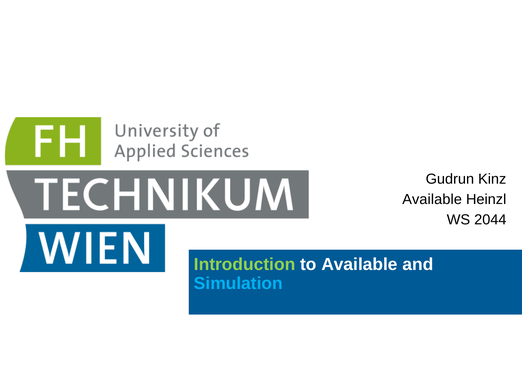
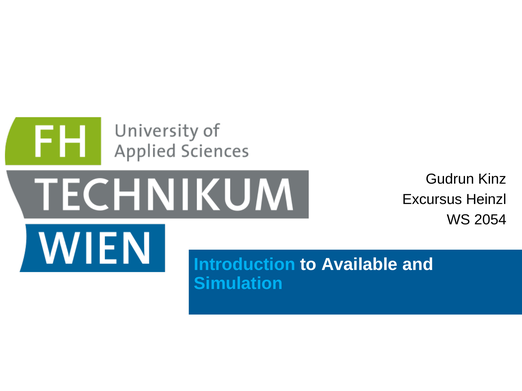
Available at (432, 200): Available -> Excursus
2044: 2044 -> 2054
Introduction colour: light green -> light blue
